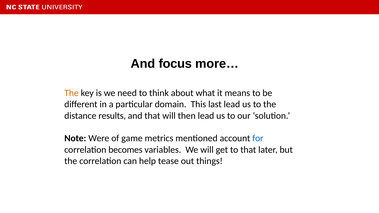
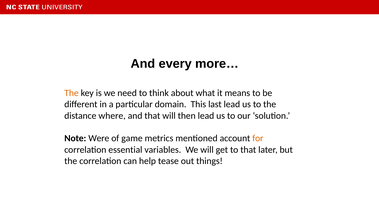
focus: focus -> every
results: results -> where
for colour: blue -> orange
becomes: becomes -> essential
